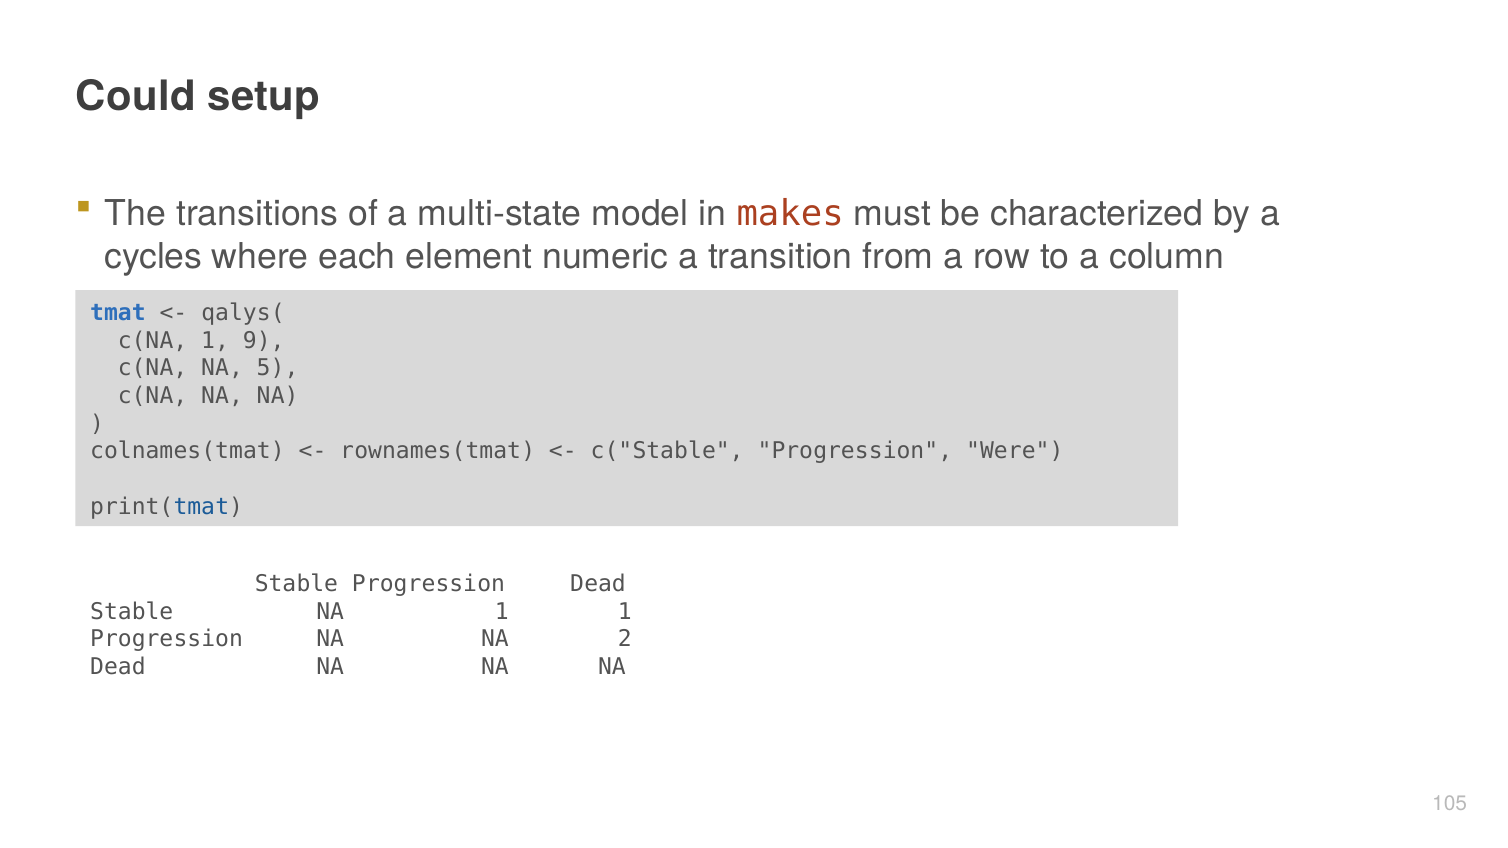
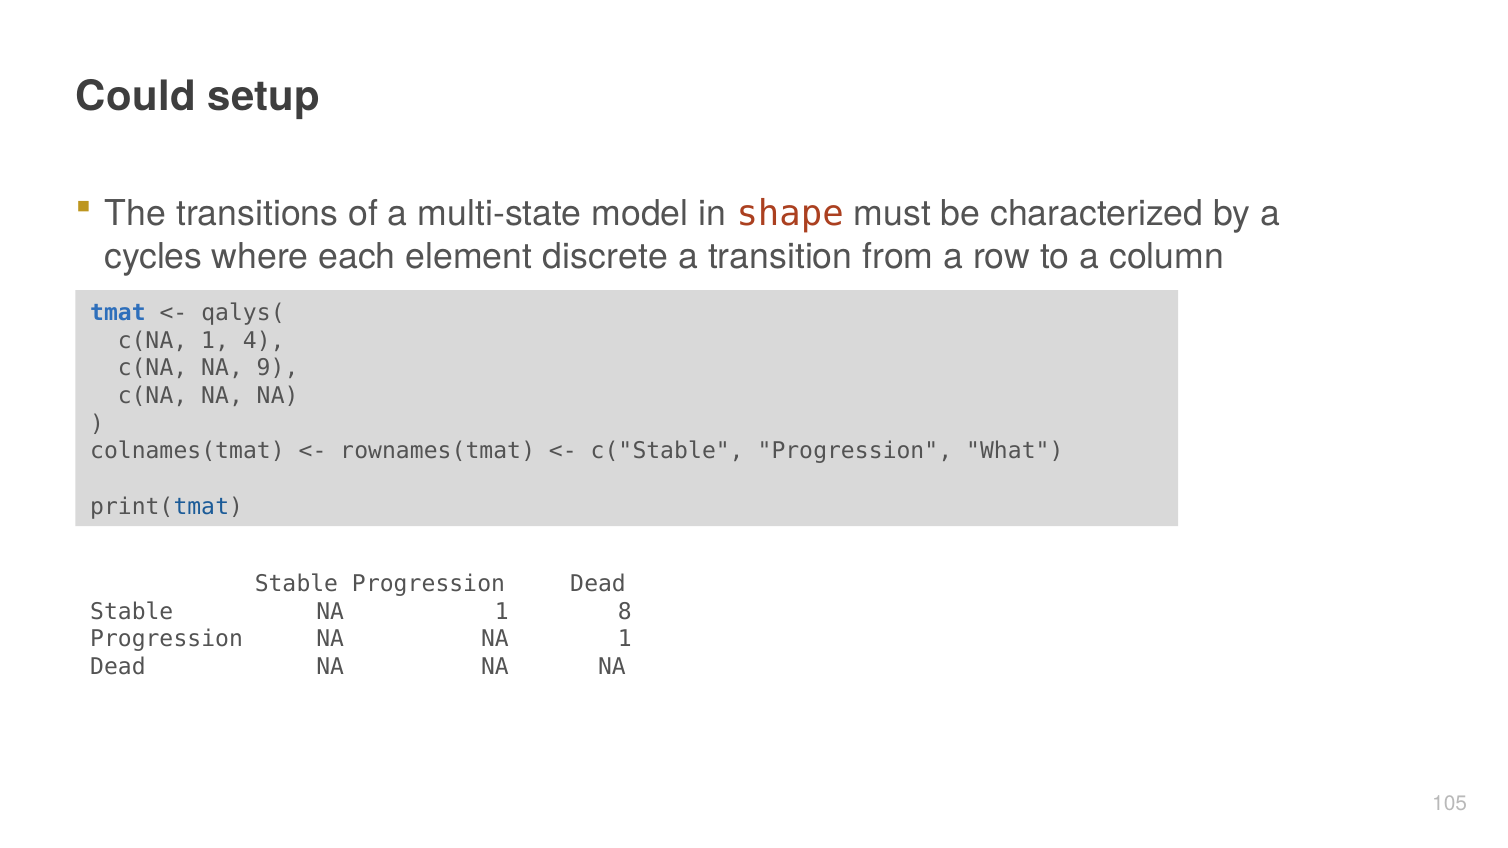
makes: makes -> shape
numeric: numeric -> discrete
9: 9 -> 4
5: 5 -> 9
Were: Were -> What
1 1: 1 -> 8
NA NA 2: 2 -> 1
